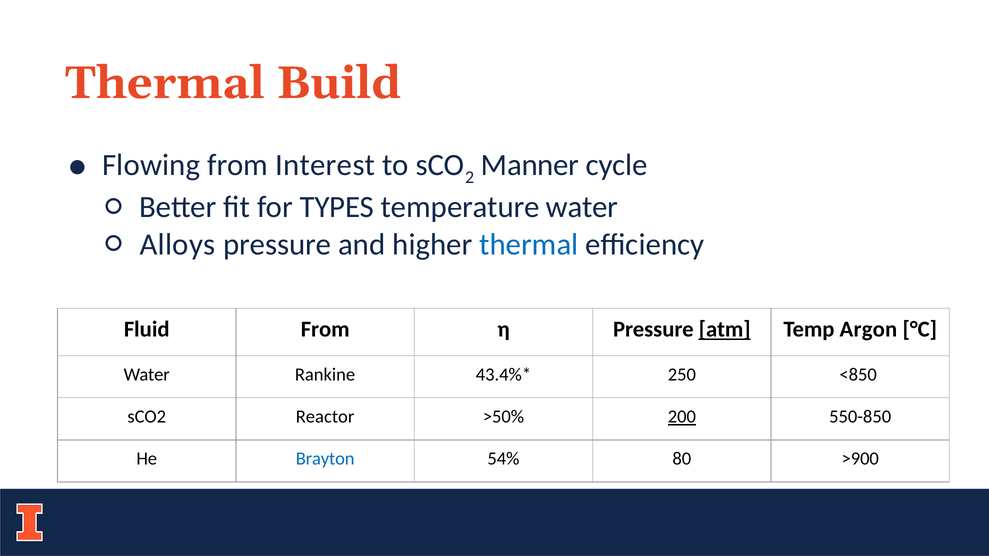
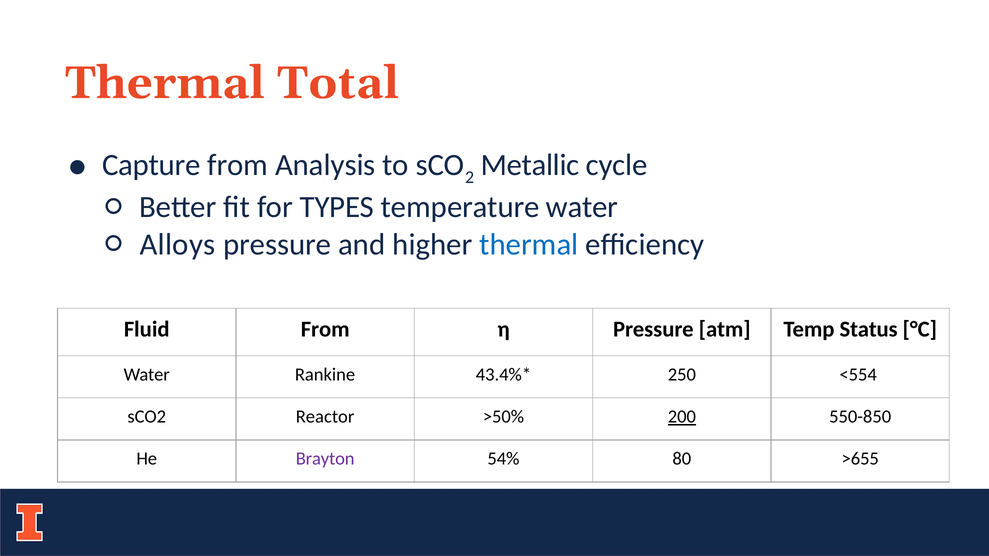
Build: Build -> Total
Flowing: Flowing -> Capture
Interest: Interest -> Analysis
Manner: Manner -> Metallic
atm underline: present -> none
Argon: Argon -> Status
<850: <850 -> <554
Brayton colour: blue -> purple
>900: >900 -> >655
